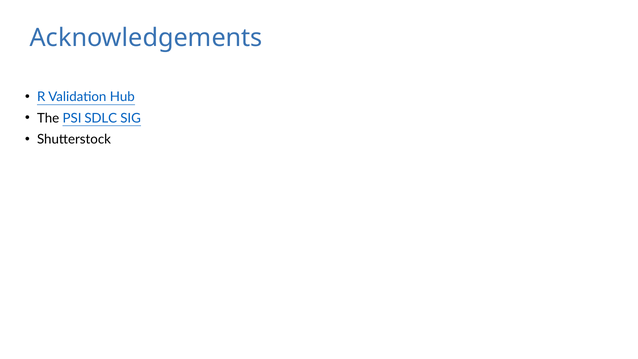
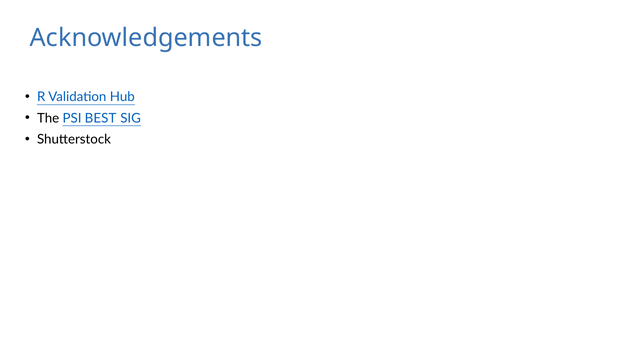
SDLC: SDLC -> BEST
